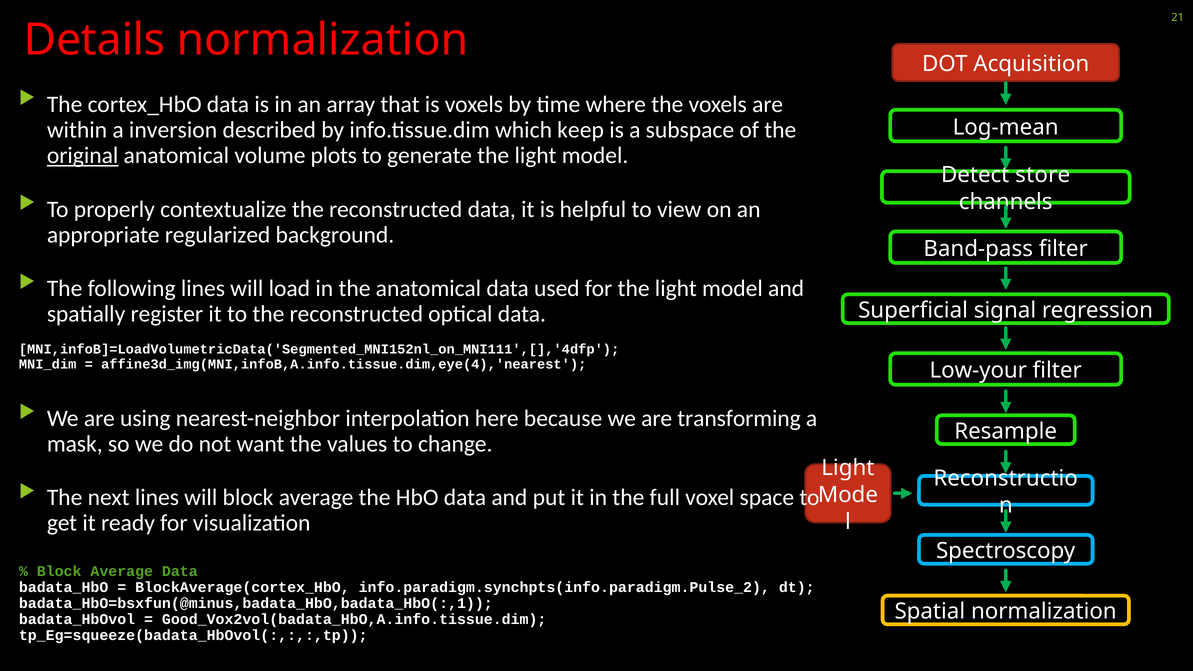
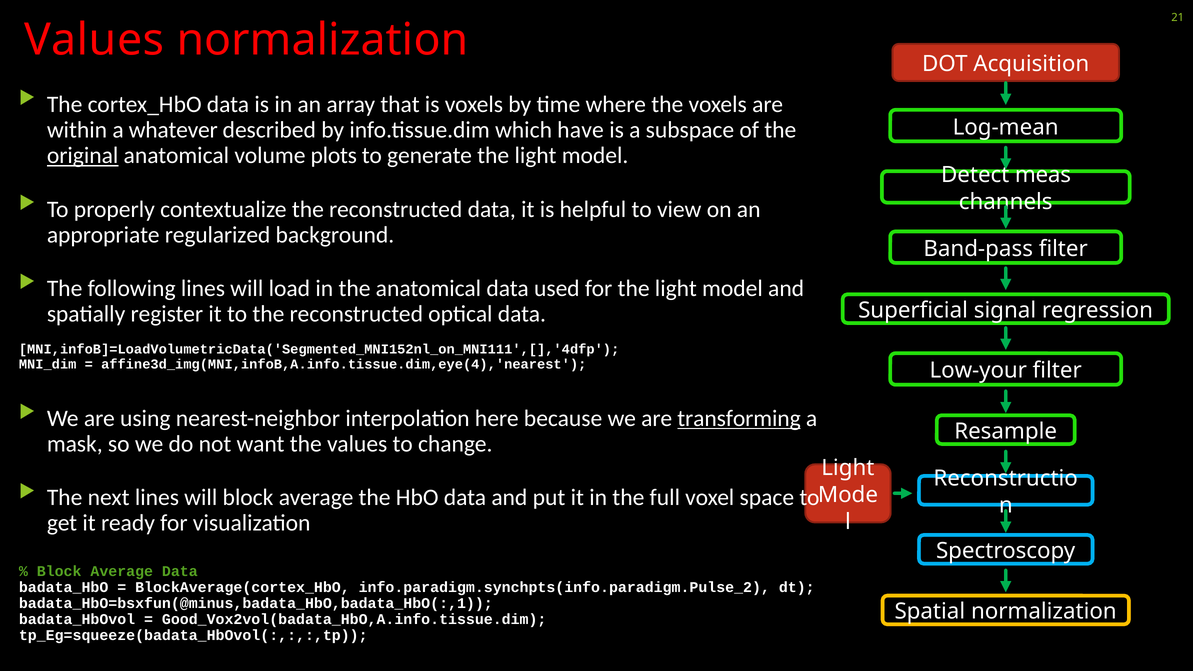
Details at (95, 40): Details -> Values
inversion: inversion -> whatever
keep: keep -> have
store: store -> meas
transforming underline: none -> present
